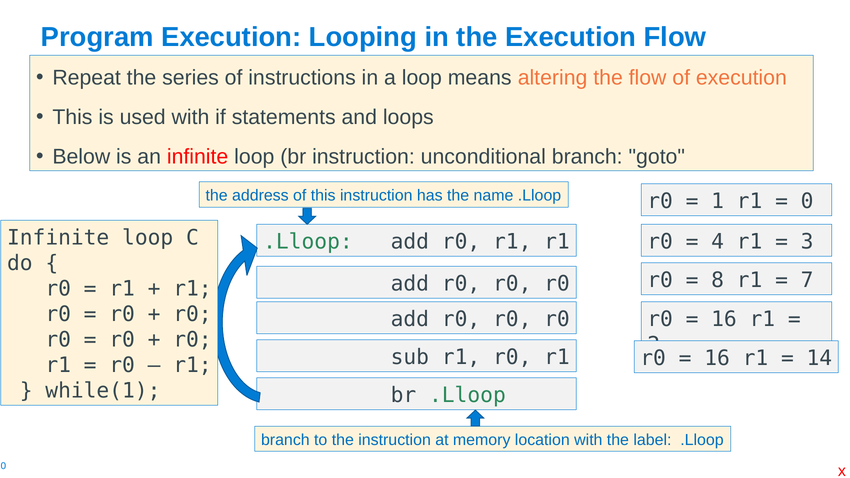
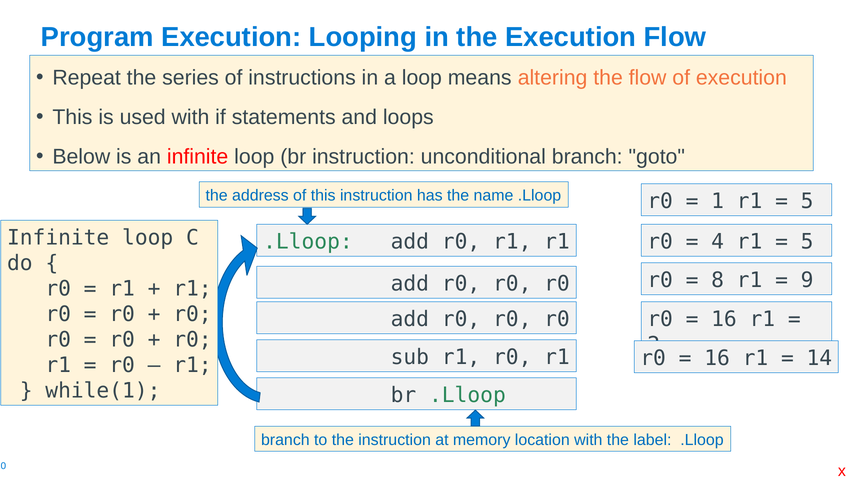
0 at (807, 201): 0 -> 5
3 at (807, 242): 3 -> 5
7: 7 -> 9
